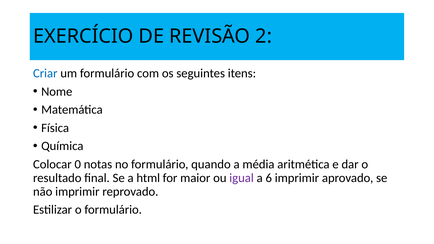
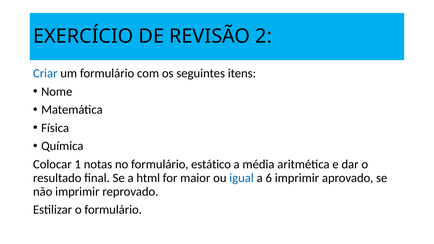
0: 0 -> 1
quando: quando -> estático
igual colour: purple -> blue
